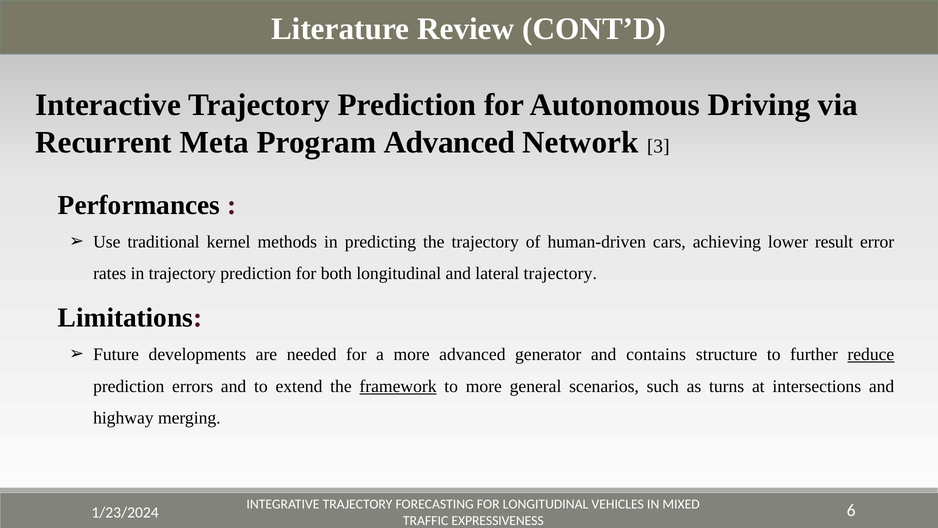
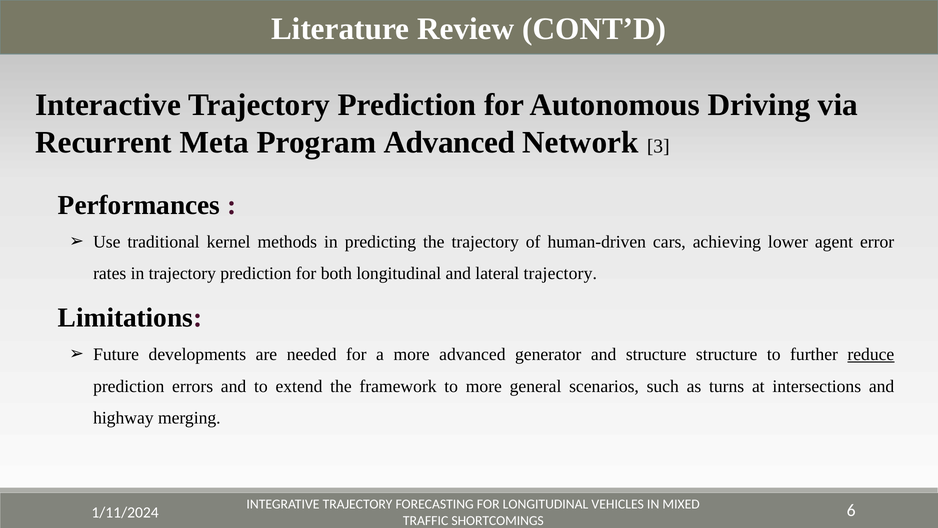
result: result -> agent
and contains: contains -> structure
framework underline: present -> none
1/23/2024: 1/23/2024 -> 1/11/2024
EXPRESSIVENESS: EXPRESSIVENESS -> SHORTCOMINGS
